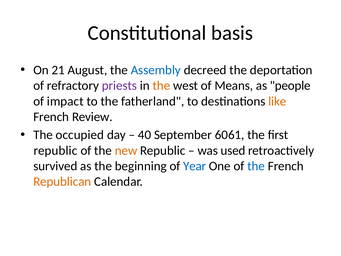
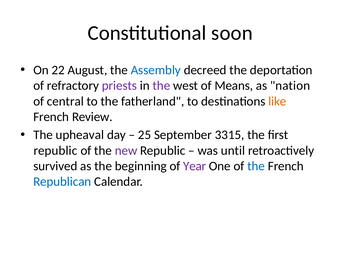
basis: basis -> soon
21: 21 -> 22
the at (161, 86) colour: orange -> purple
people: people -> nation
impact: impact -> central
occupied: occupied -> upheaval
40: 40 -> 25
6061: 6061 -> 3315
new colour: orange -> purple
used: used -> until
Year colour: blue -> purple
Republican colour: orange -> blue
